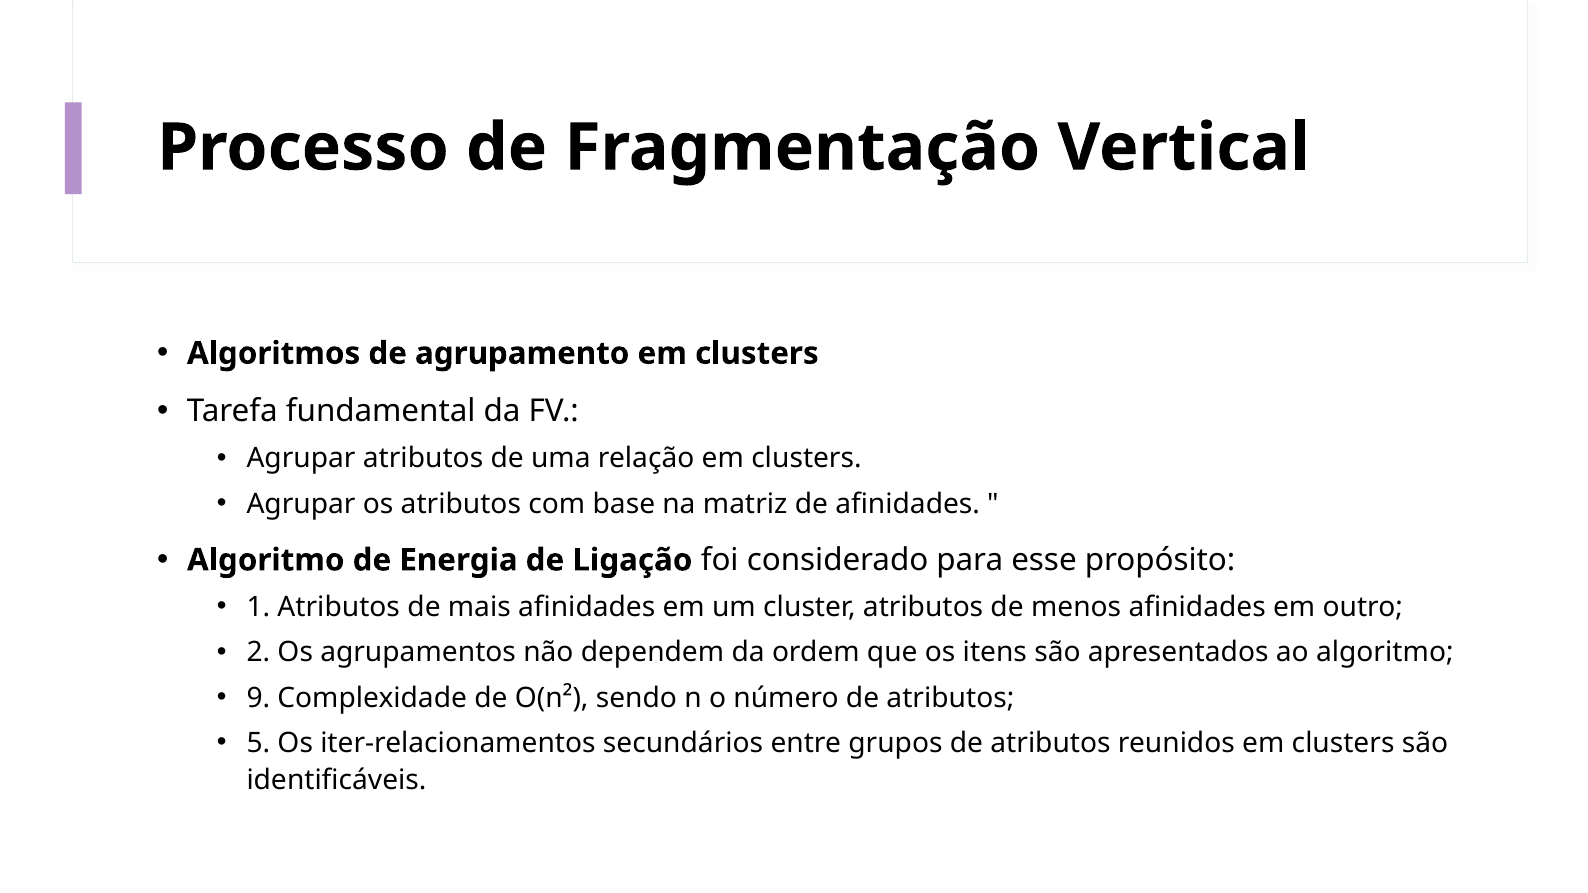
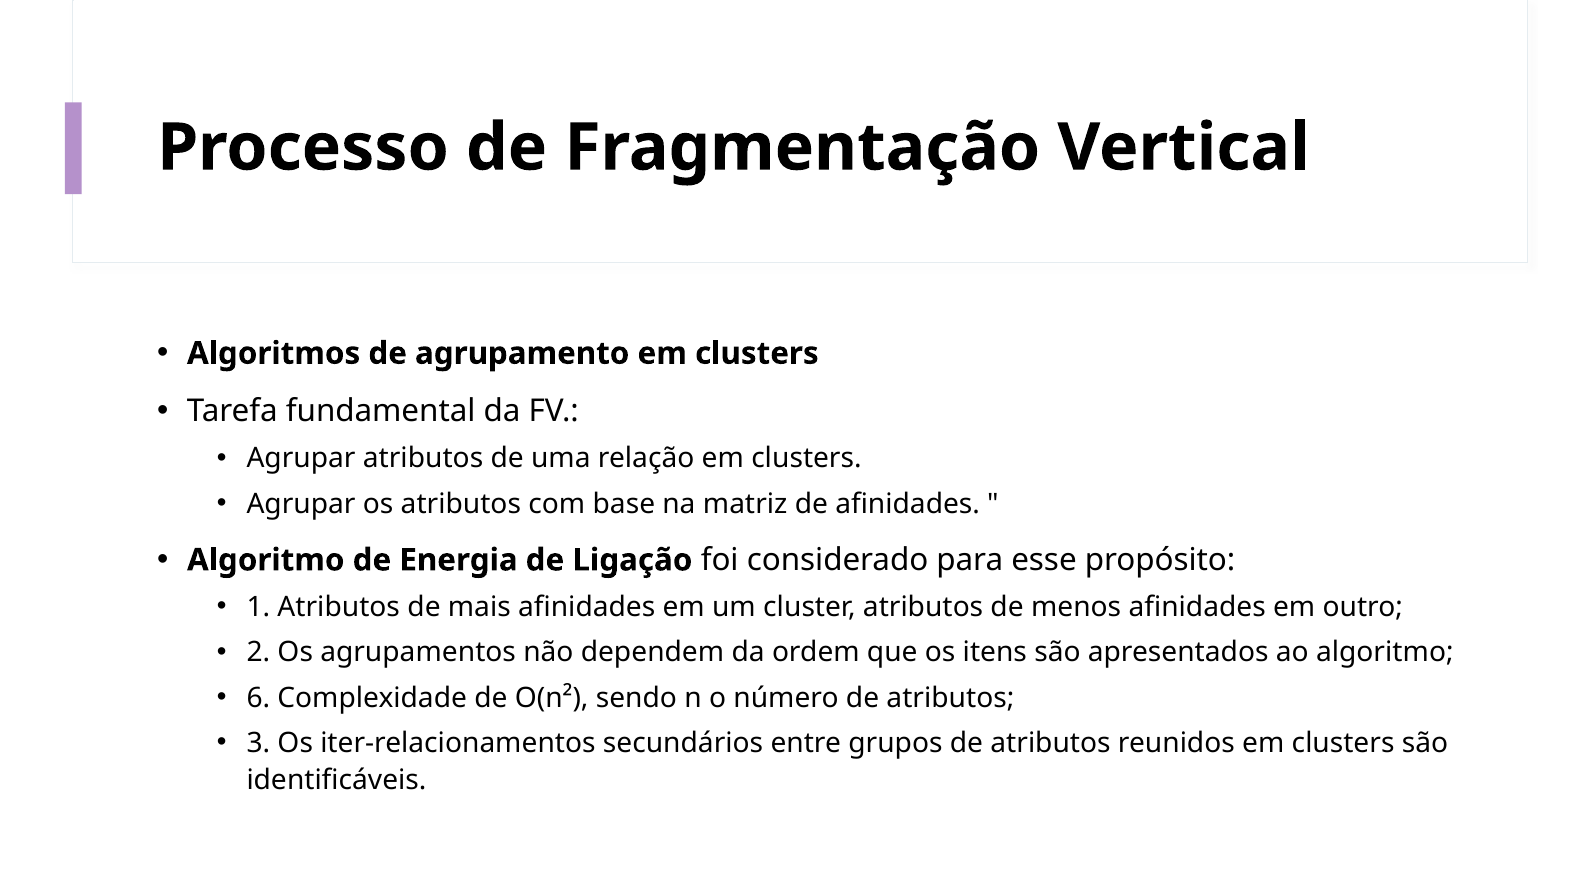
9: 9 -> 6
5: 5 -> 3
